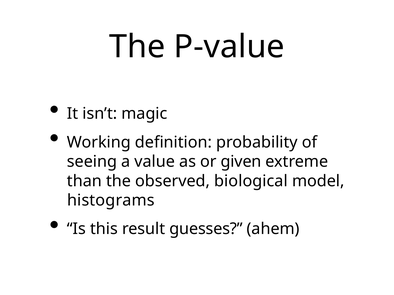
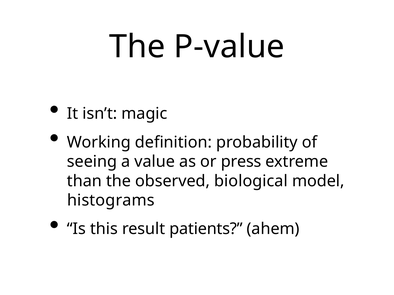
given: given -> press
guesses: guesses -> patients
